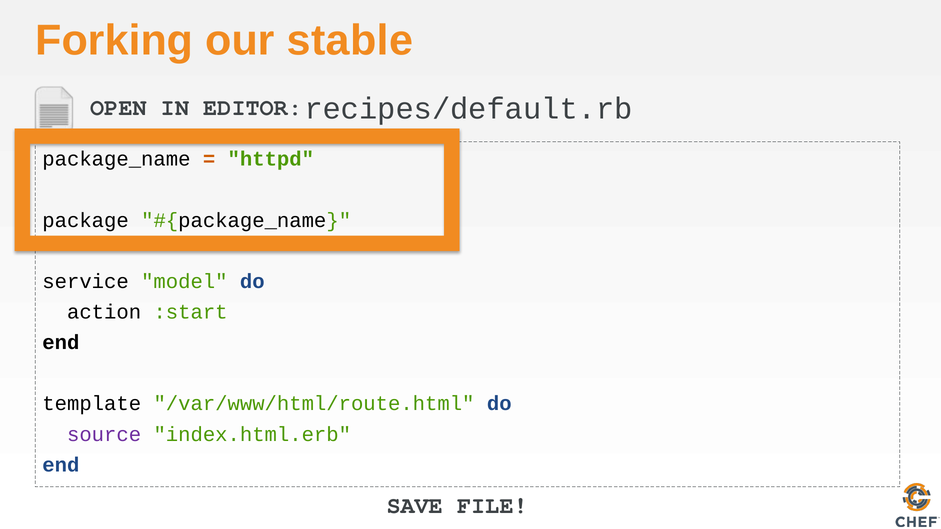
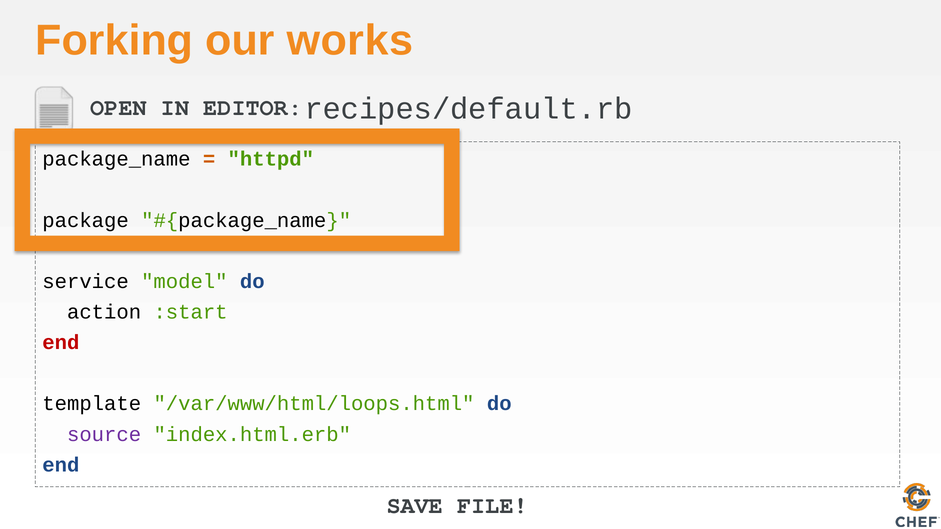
stable: stable -> works
end at (61, 343) colour: black -> red
/var/www/html/route.html: /var/www/html/route.html -> /var/www/html/loops.html
